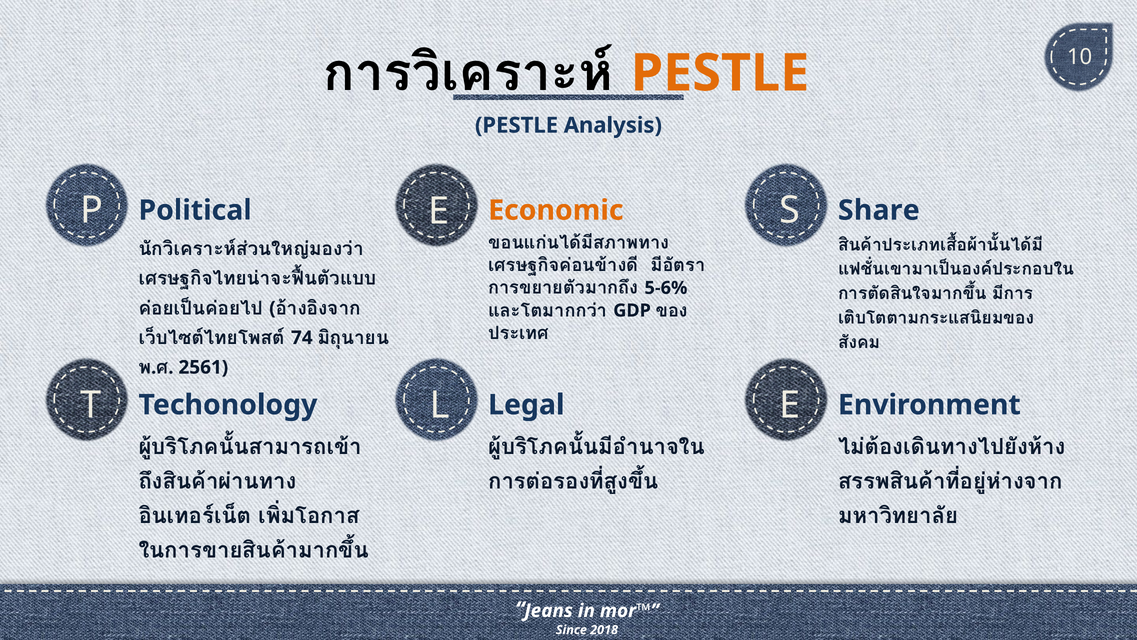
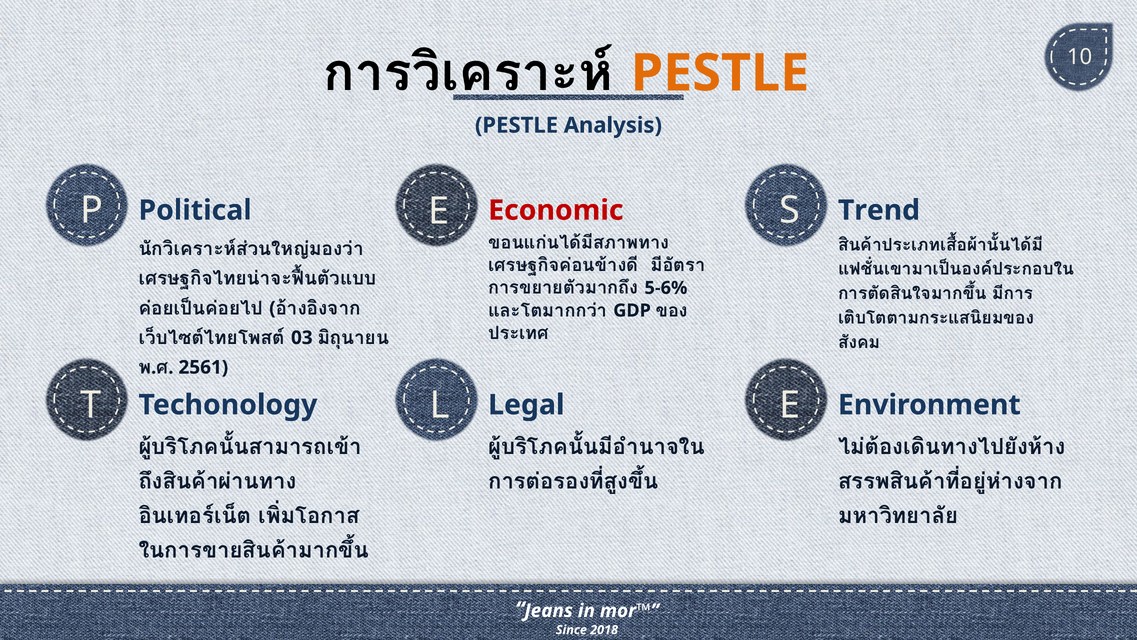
Economic colour: orange -> red
Share: Share -> Trend
74: 74 -> 03
